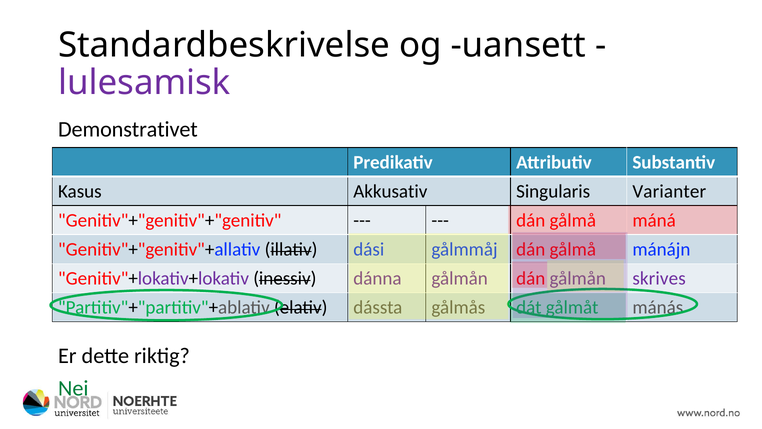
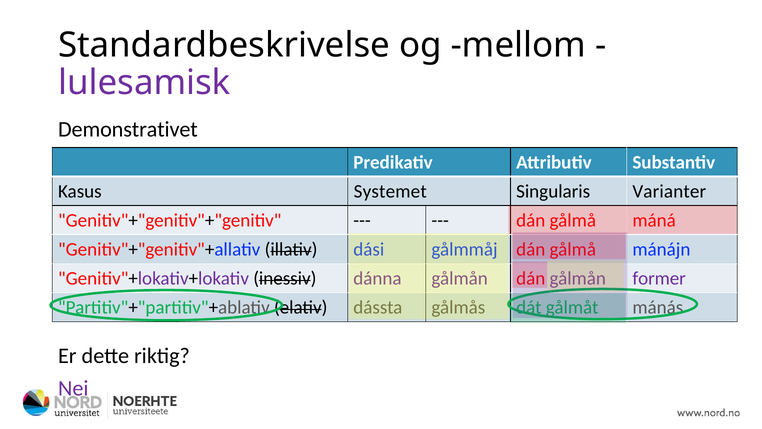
uansett: uansett -> mellom
Akkusativ: Akkusativ -> Systemet
skrives: skrives -> former
Nei colour: green -> purple
